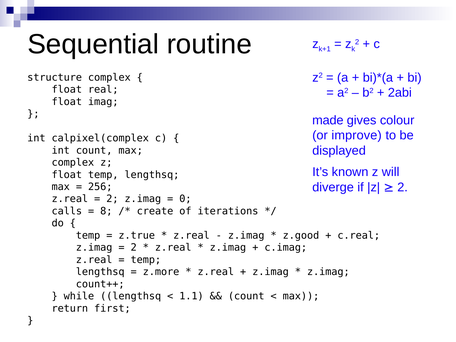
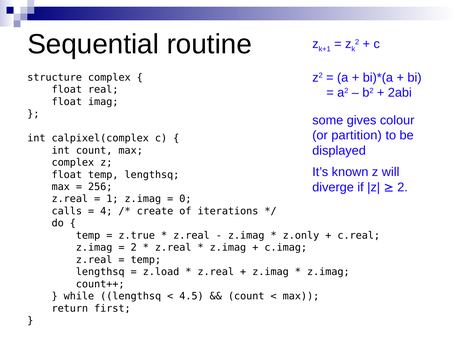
made: made -> some
improve: improve -> partition
2 at (112, 199): 2 -> 1
8: 8 -> 4
z.good: z.good -> z.only
z.more: z.more -> z.load
1.1: 1.1 -> 4.5
